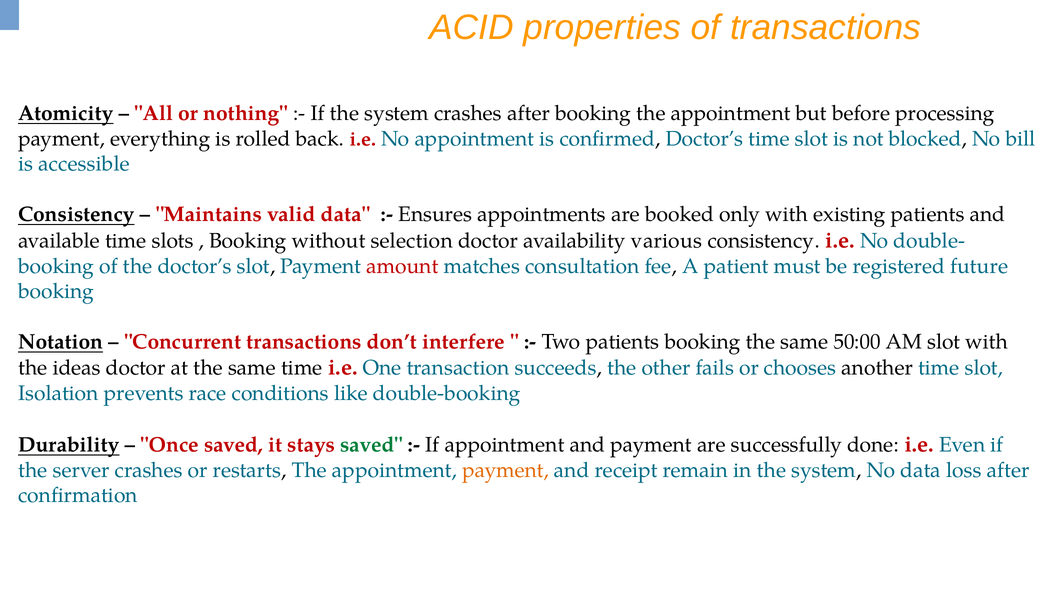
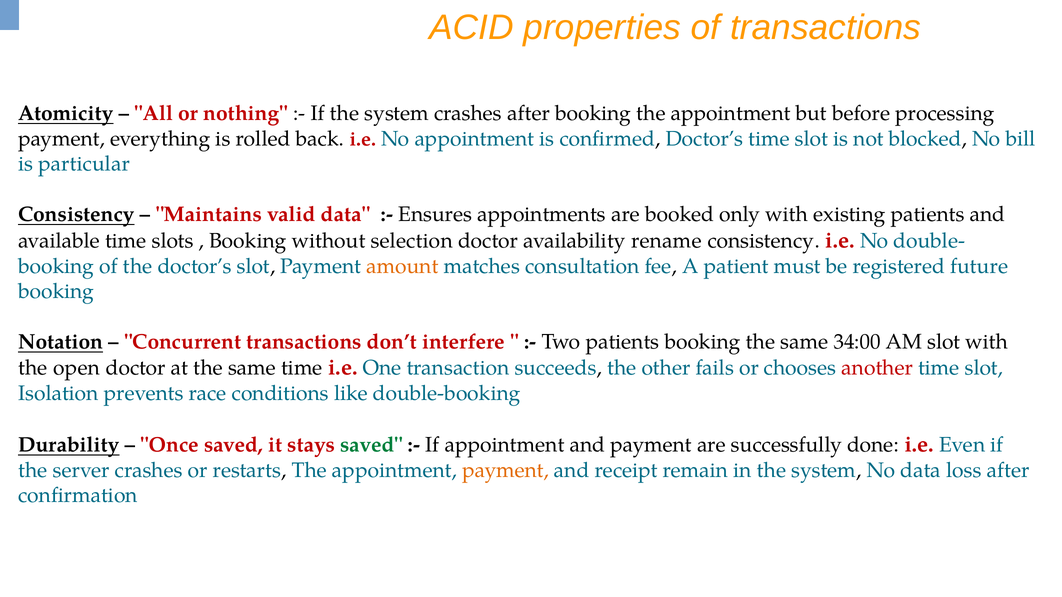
accessible: accessible -> particular
various: various -> rename
amount colour: red -> orange
50:00: 50:00 -> 34:00
ideas: ideas -> open
another colour: black -> red
